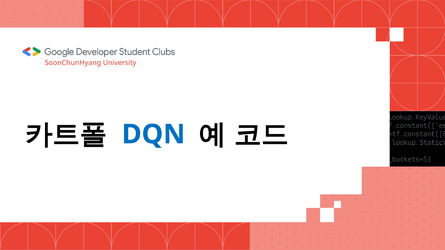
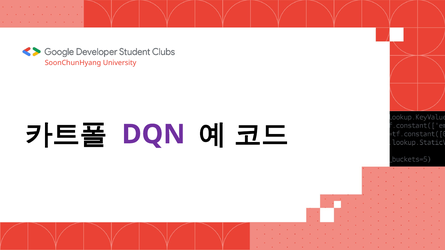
DQN colour: blue -> purple
